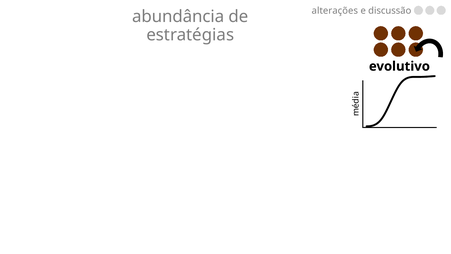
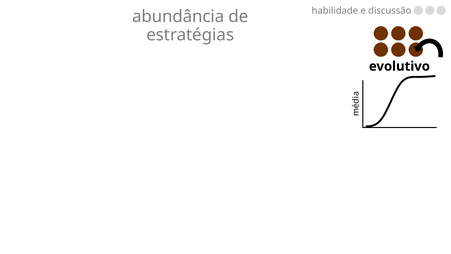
alterações: alterações -> habilidade
